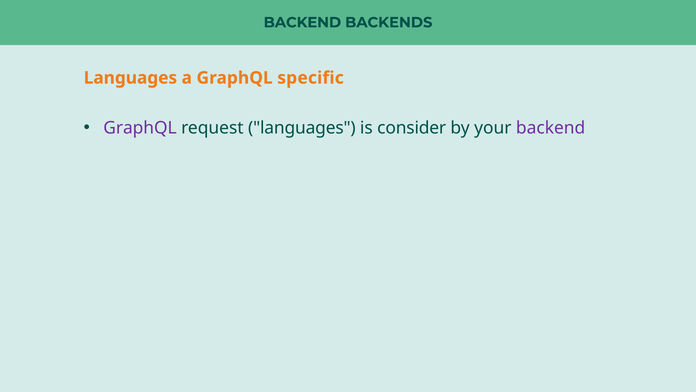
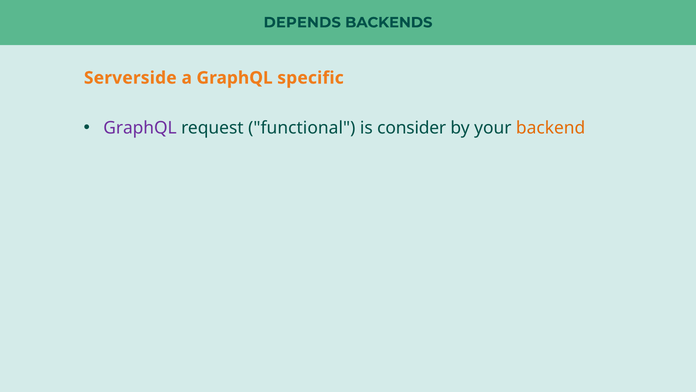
BACKEND at (302, 22): BACKEND -> DEPENDS
Languages at (130, 78): Languages -> Serverside
request languages: languages -> functional
backend at (551, 128) colour: purple -> orange
